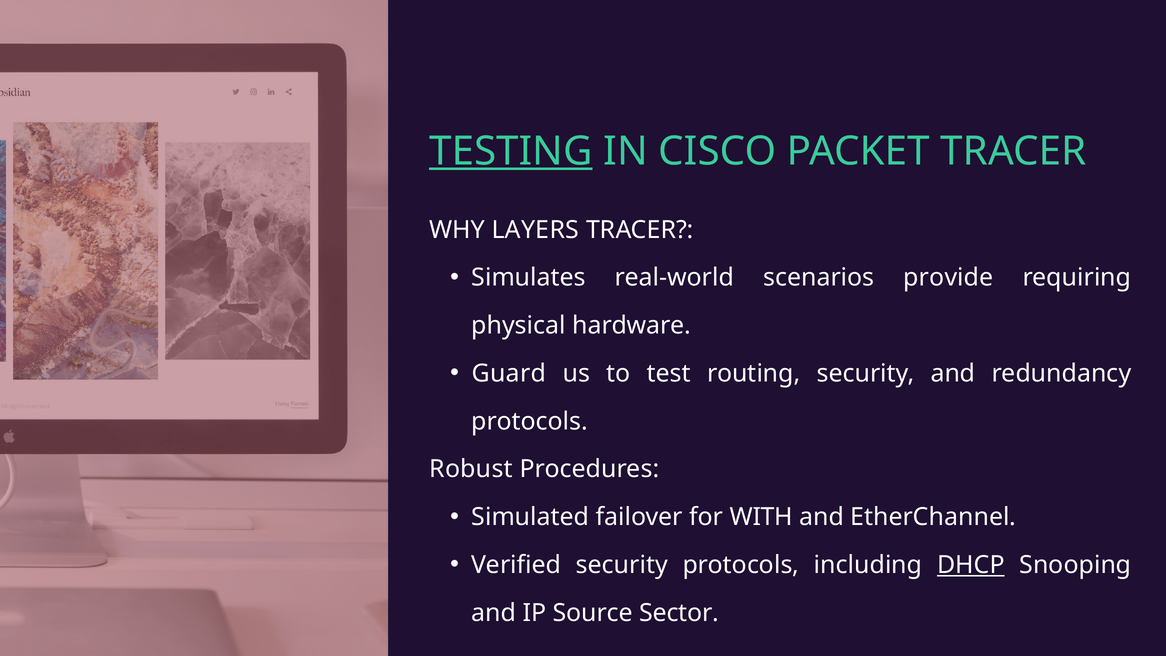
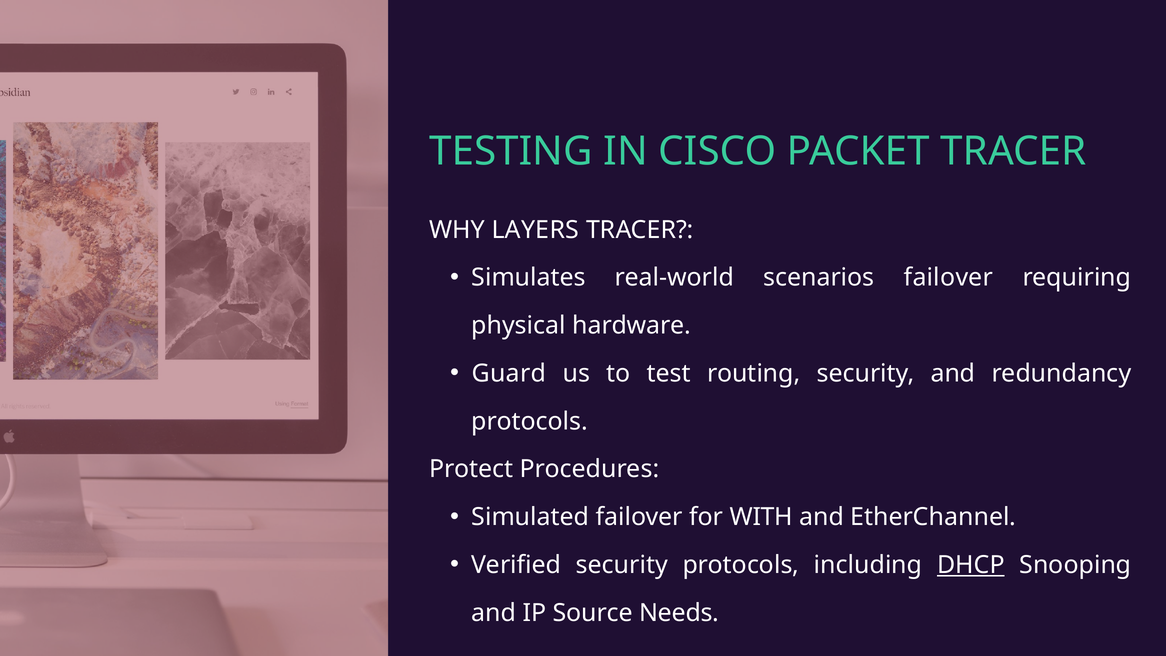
TESTING underline: present -> none
scenarios provide: provide -> failover
Robust: Robust -> Protect
Sector: Sector -> Needs
